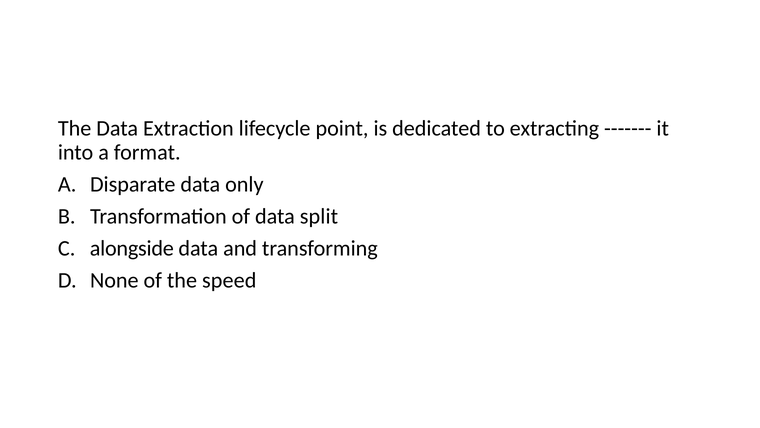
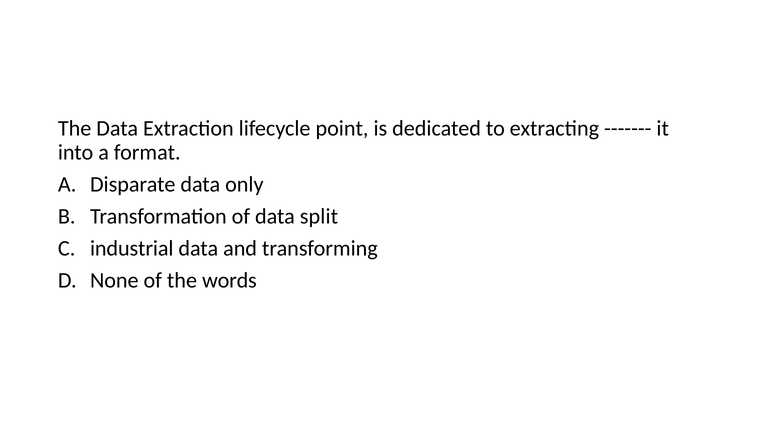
alongside: alongside -> industrial
speed: speed -> words
